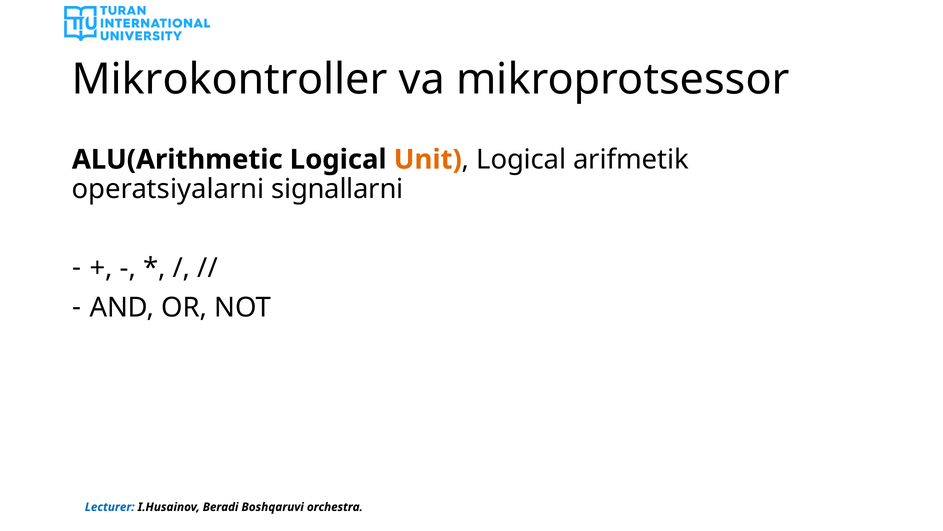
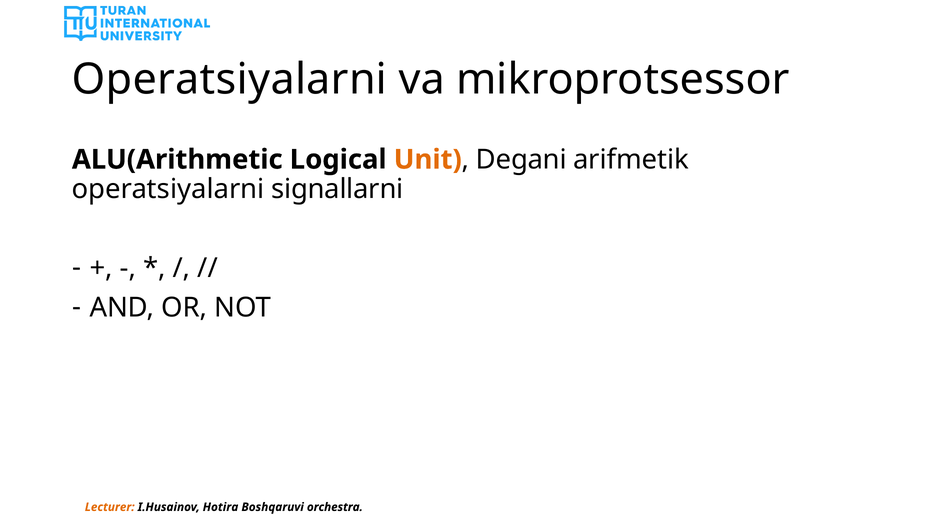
Mikrokontroller at (230, 79): Mikrokontroller -> Operatsiyalarni
Logical at (521, 159): Logical -> Degani
Lecturer colour: blue -> orange
Beradi: Beradi -> Hotira
